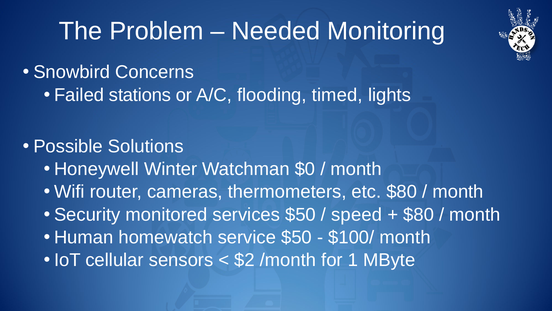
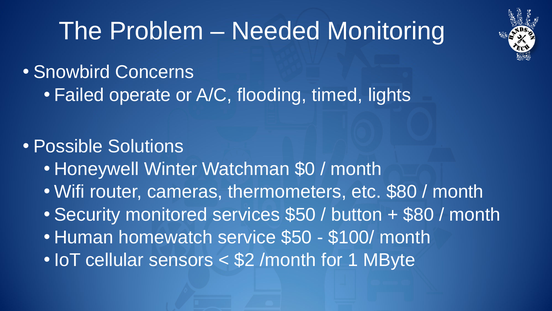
stations: stations -> operate
speed: speed -> button
